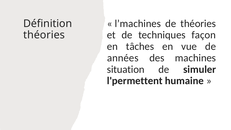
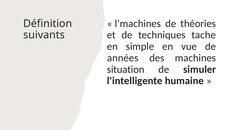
façon: façon -> tache
théories at (44, 35): théories -> suivants
tâches: tâches -> simple
l'permettent: l'permettent -> l'intelligente
